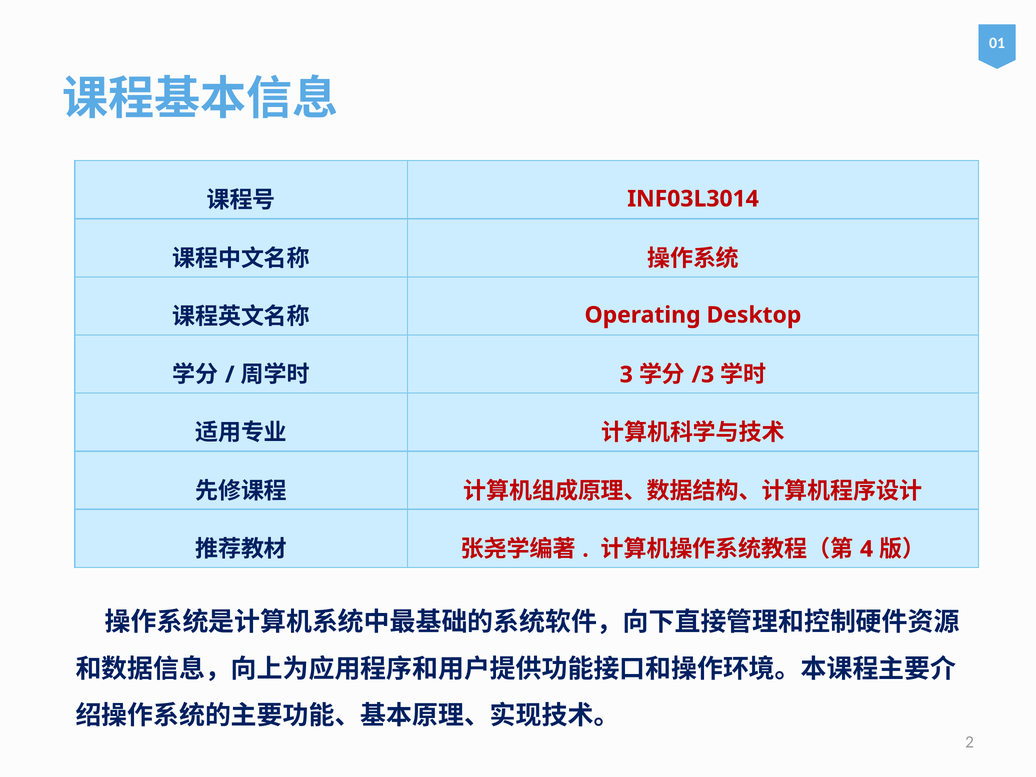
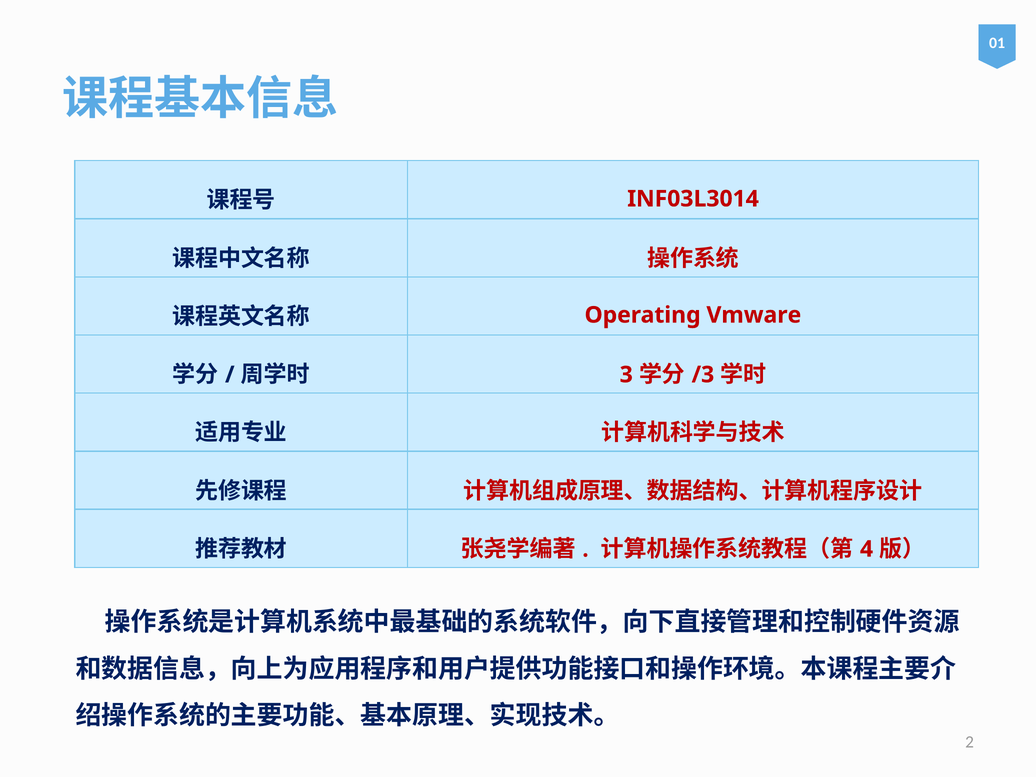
Desktop: Desktop -> Vmware
